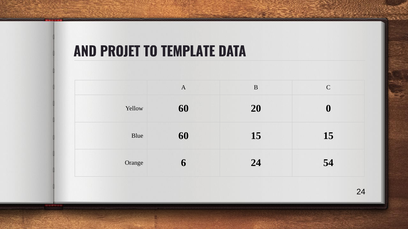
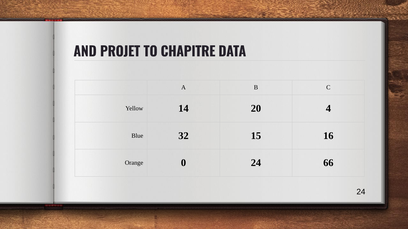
TEMPLATE: TEMPLATE -> CHAPITRE
Yellow 60: 60 -> 14
0: 0 -> 4
Blue 60: 60 -> 32
15 15: 15 -> 16
6: 6 -> 0
54: 54 -> 66
